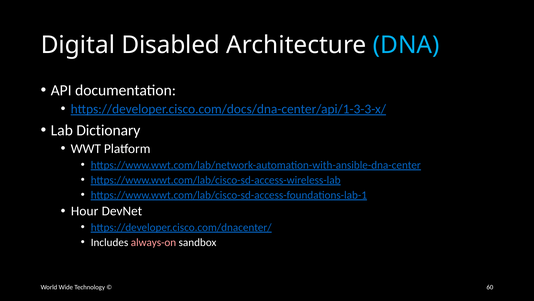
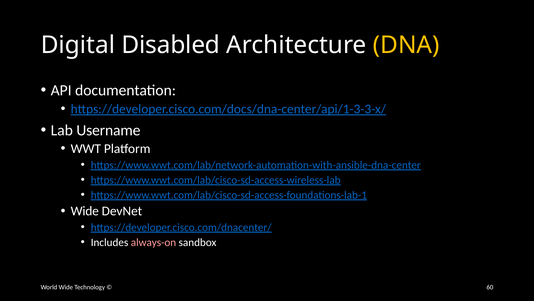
DNA colour: light blue -> yellow
Dictionary: Dictionary -> Username
Hour at (85, 211): Hour -> Wide
